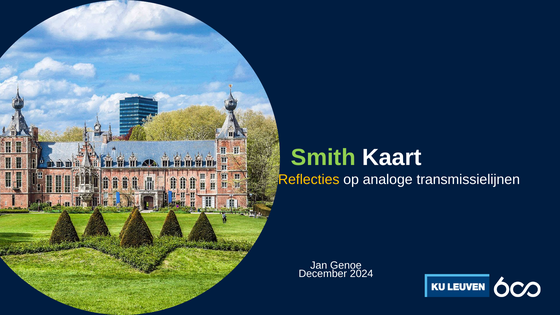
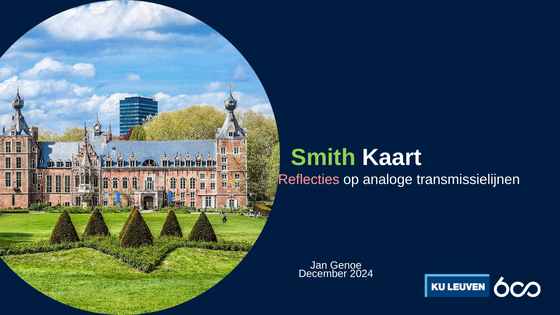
Reflecties colour: yellow -> pink
